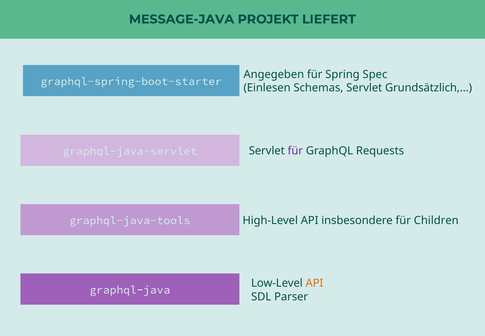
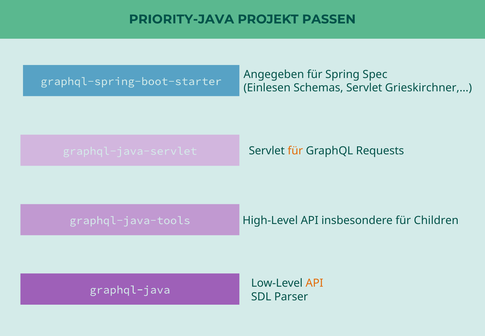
MESSAGE-JAVA: MESSAGE-JAVA -> PRIORITY-JAVA
LIEFERT: LIEFERT -> PASSEN
Grundsätzlich: Grundsätzlich -> Grieskirchner
für at (295, 151) colour: purple -> orange
